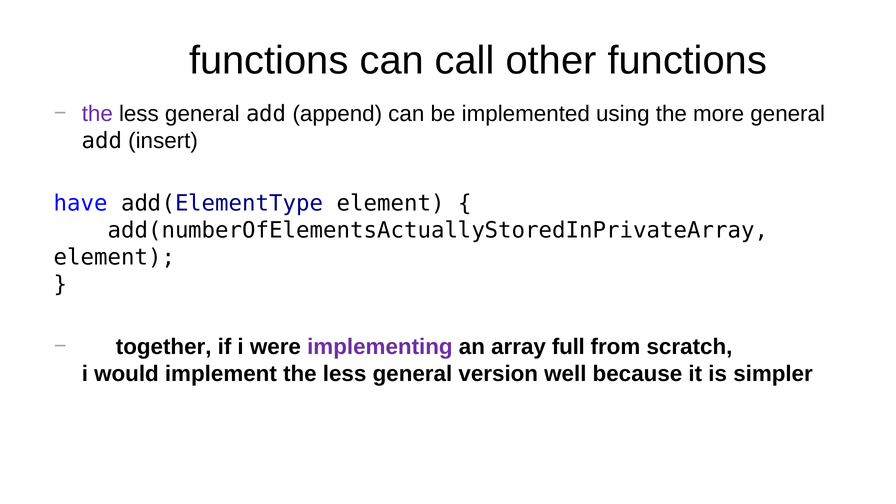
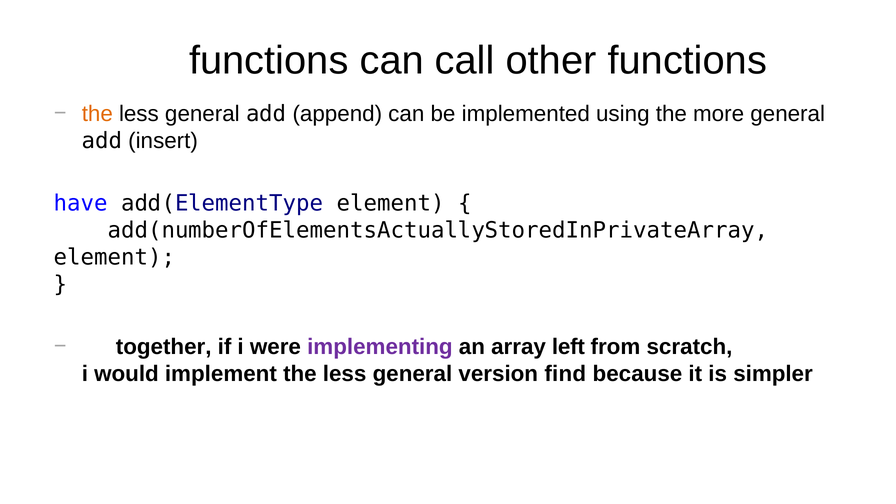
the at (97, 114) colour: purple -> orange
full: full -> left
well: well -> find
